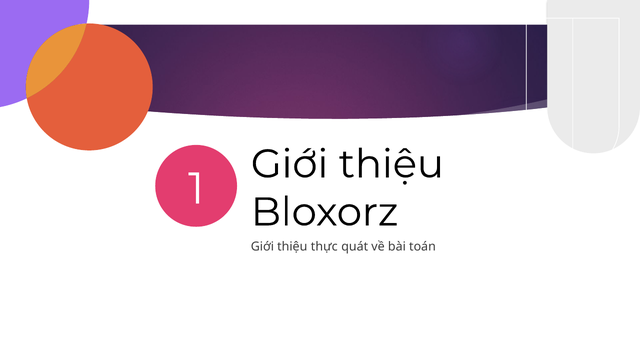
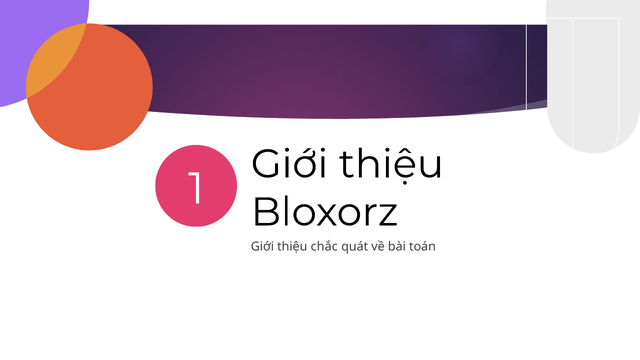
thực: thực -> chắc
